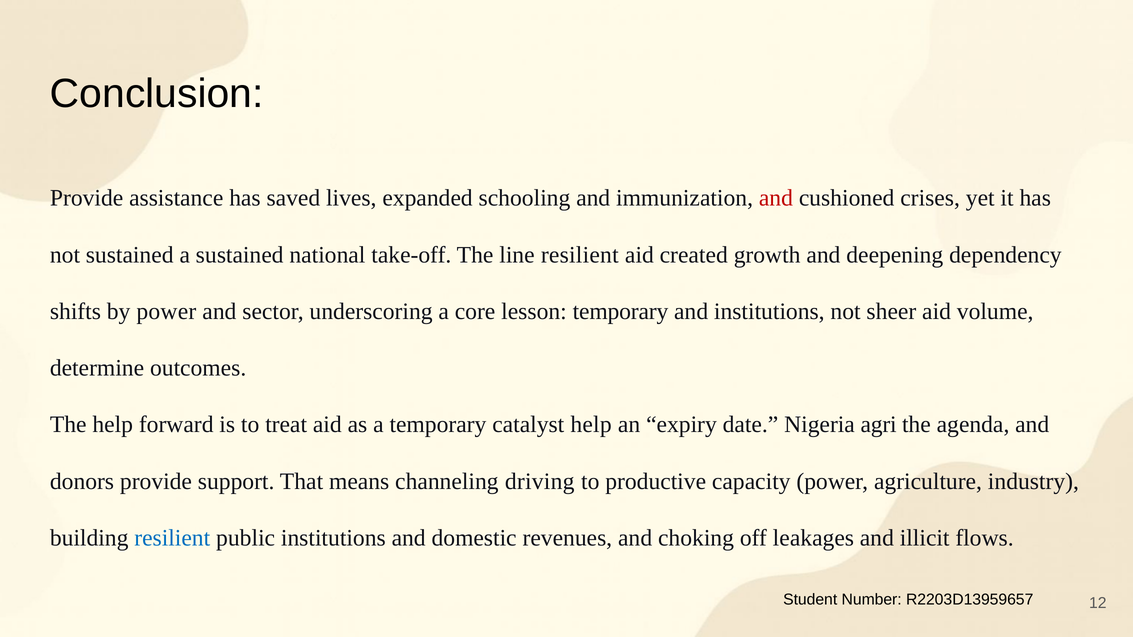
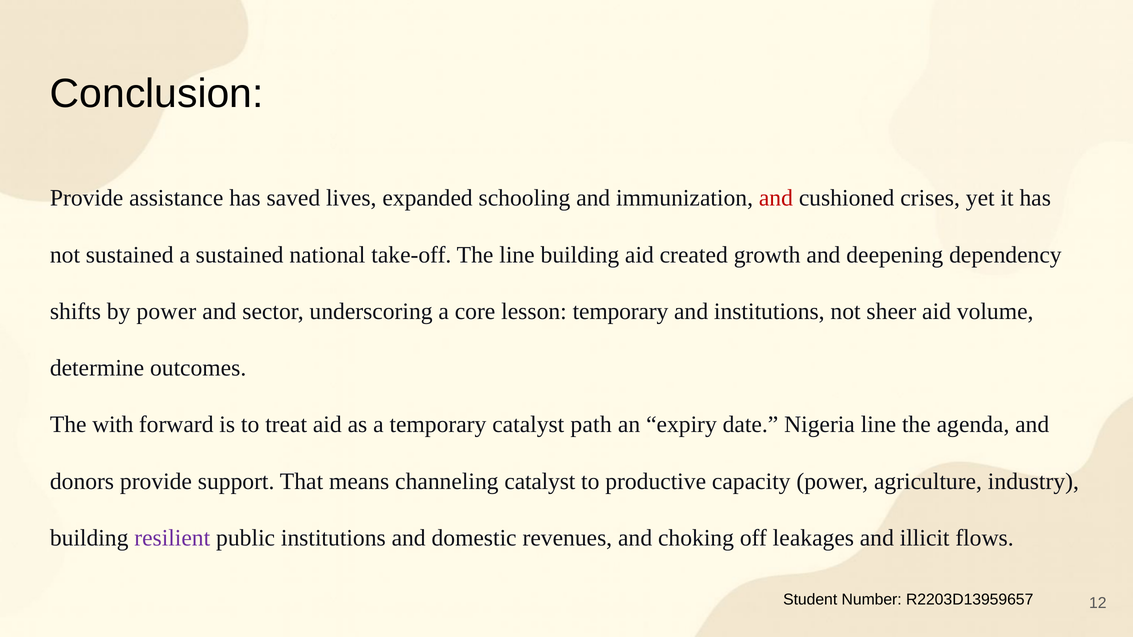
line resilient: resilient -> building
The help: help -> with
catalyst help: help -> path
Nigeria agri: agri -> line
channeling driving: driving -> catalyst
resilient at (172, 538) colour: blue -> purple
